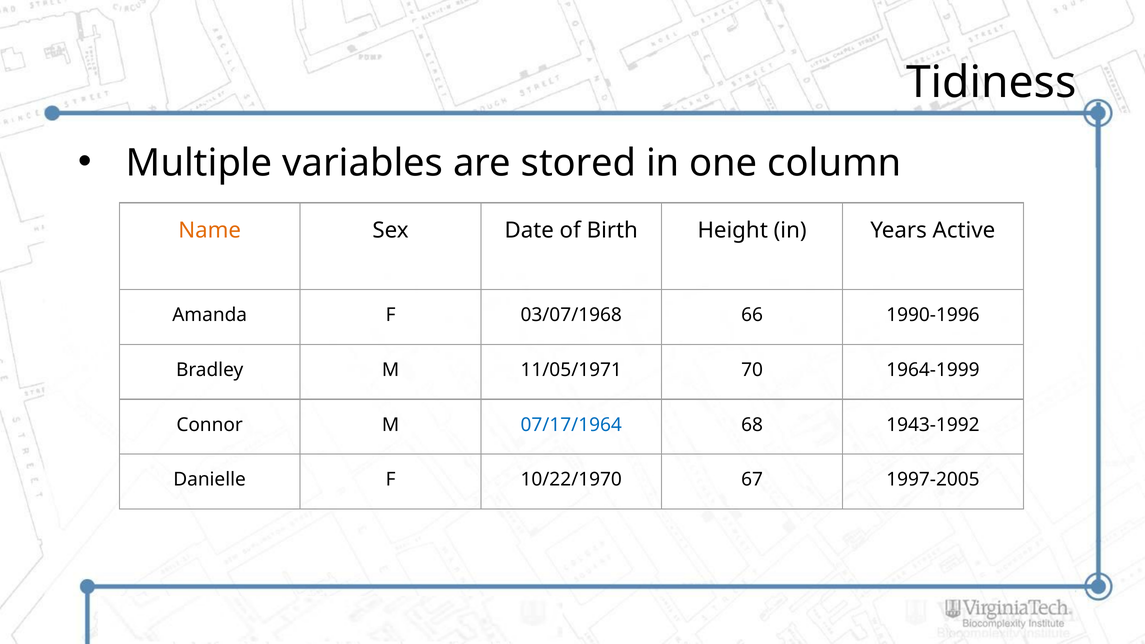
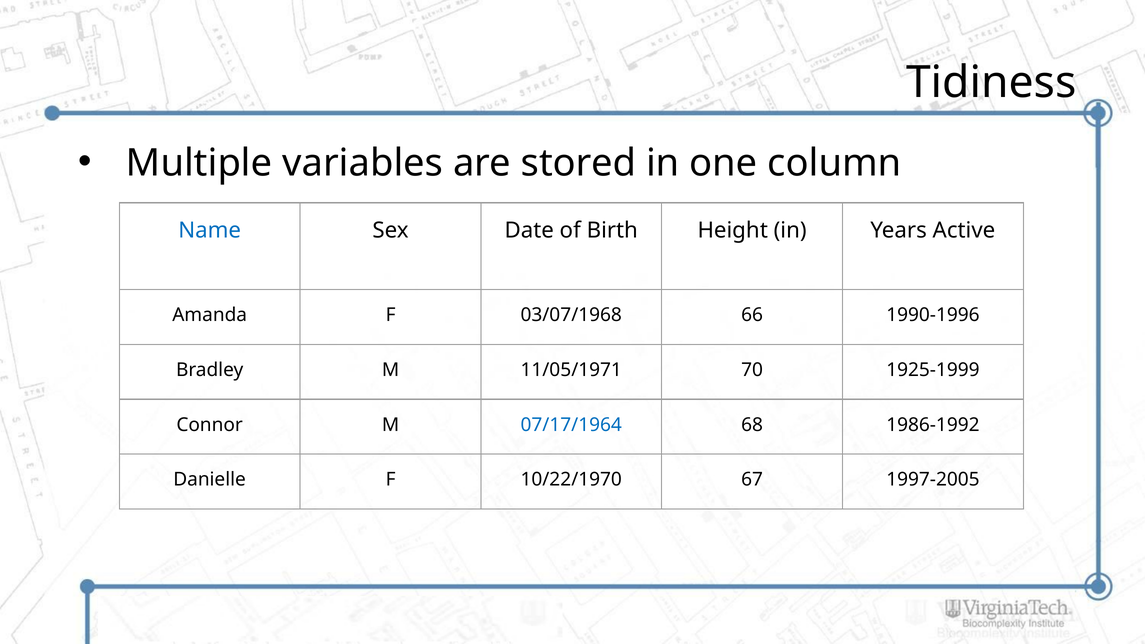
Name colour: orange -> blue
1964-1999: 1964-1999 -> 1925-1999
1943-1992: 1943-1992 -> 1986-1992
